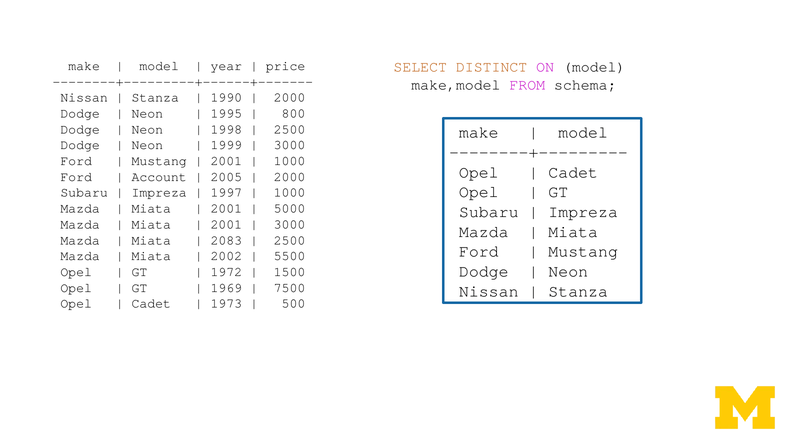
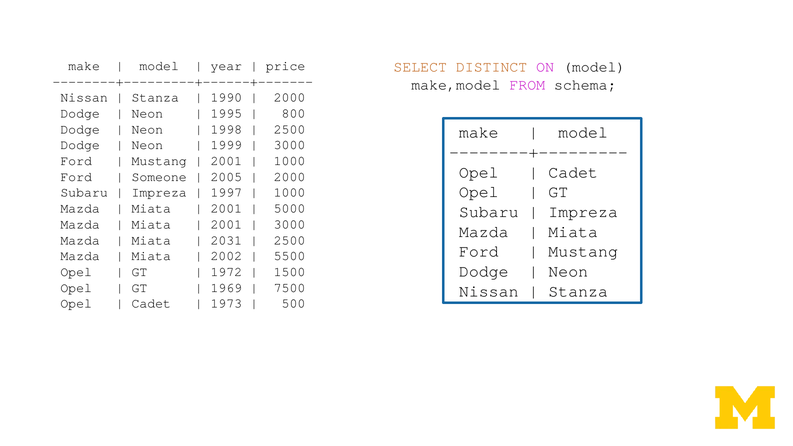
Account: Account -> Someone
2083: 2083 -> 2031
